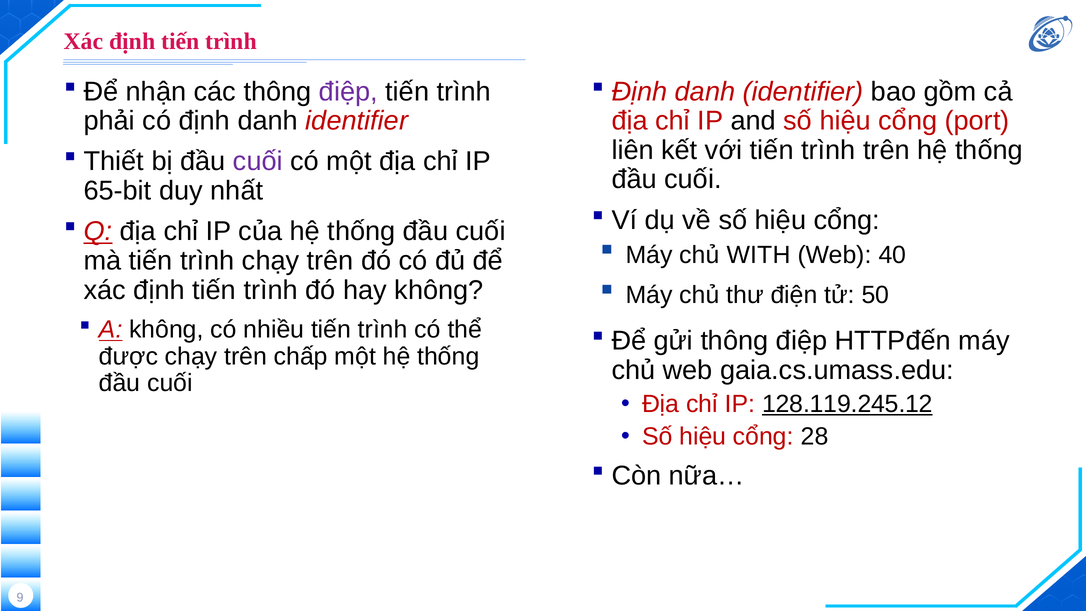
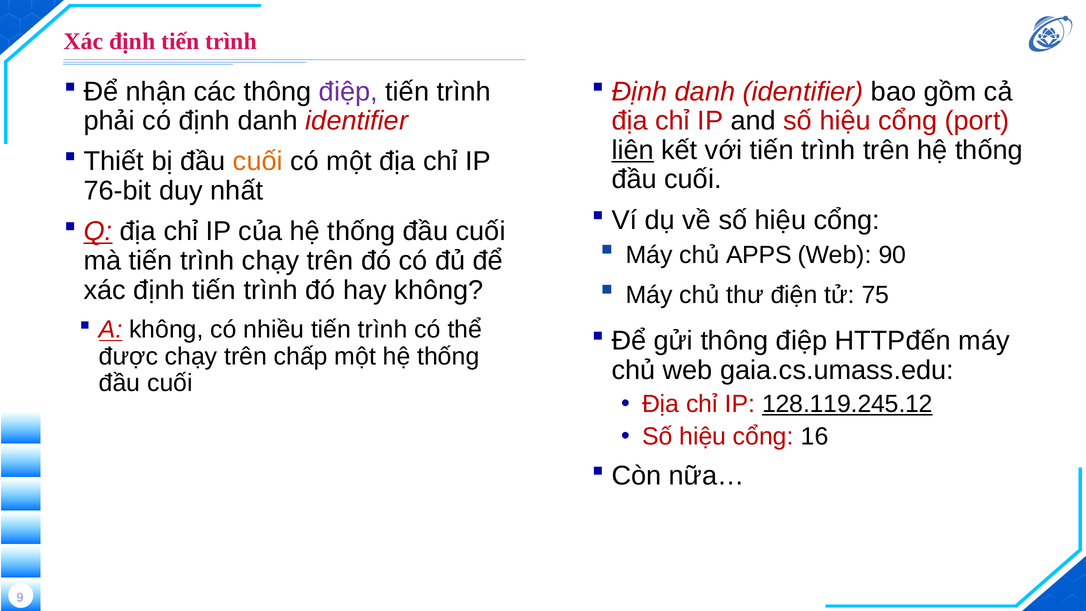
liên underline: none -> present
cuối at (258, 161) colour: purple -> orange
65-bit: 65-bit -> 76-bit
WITH: WITH -> APPS
40: 40 -> 90
50: 50 -> 75
28: 28 -> 16
